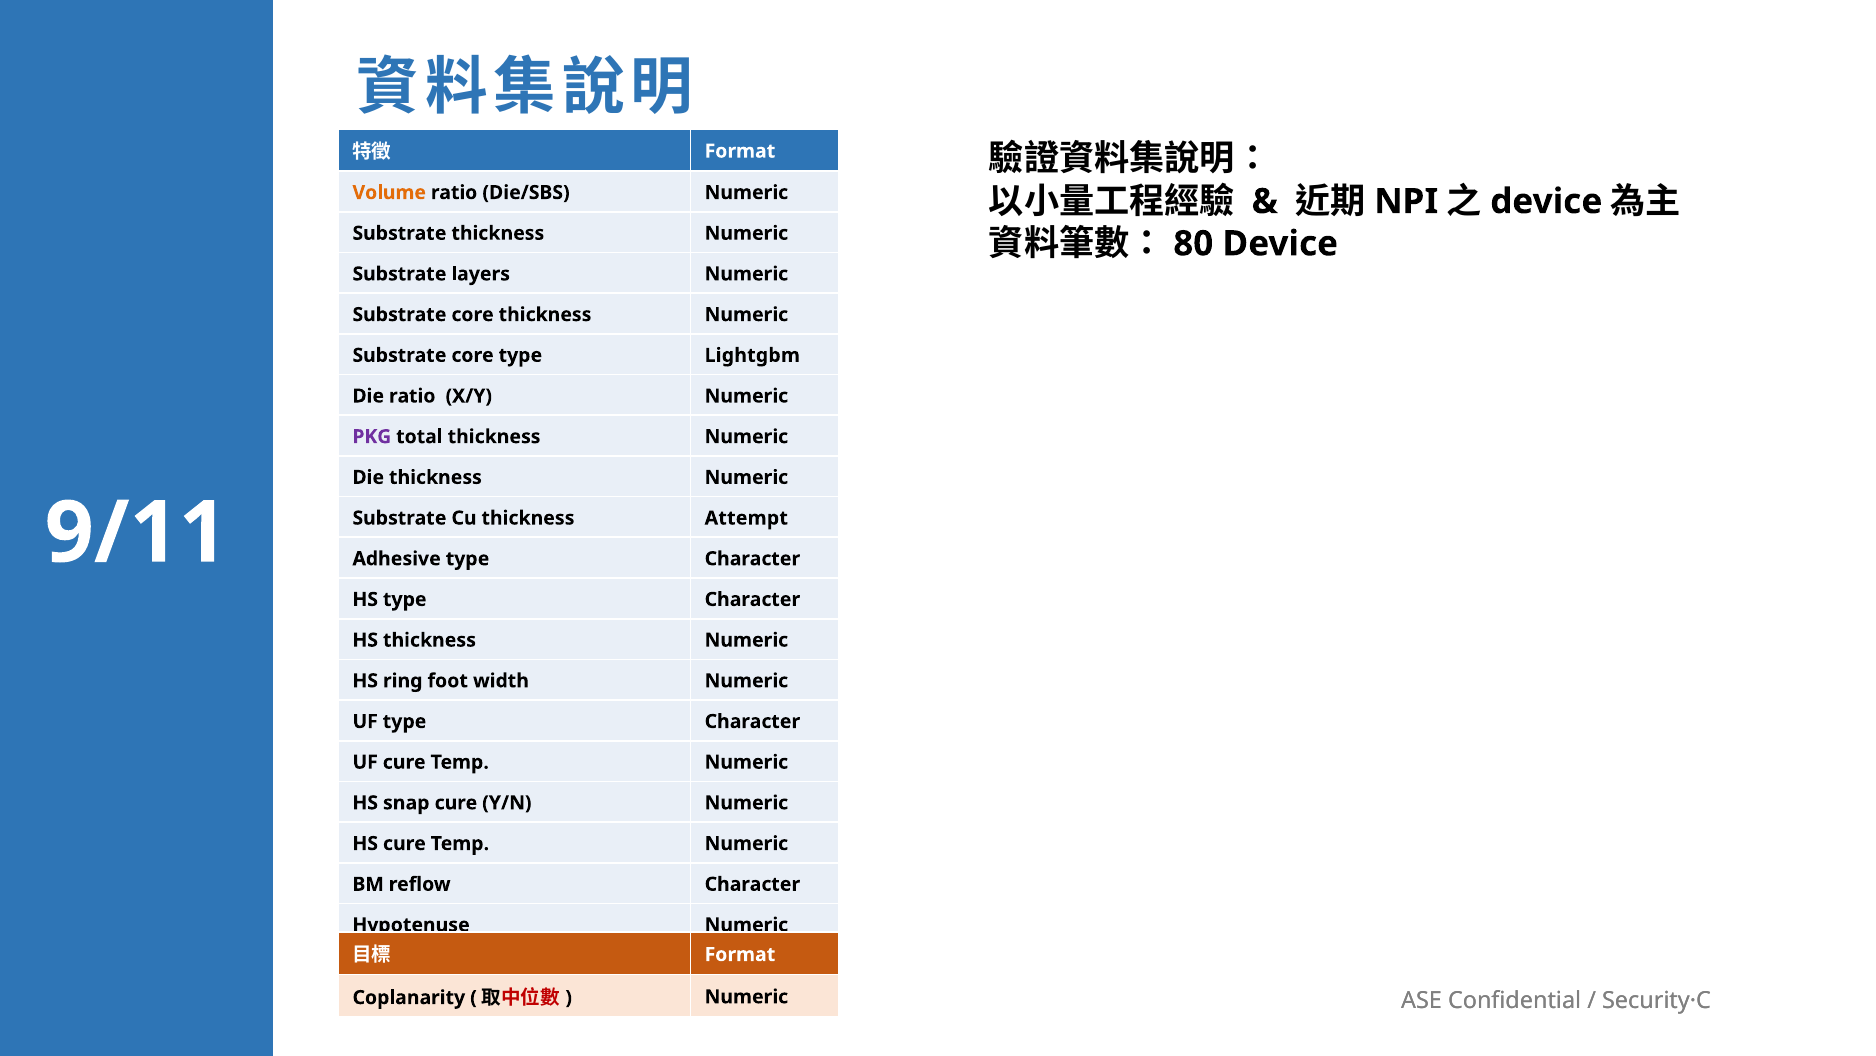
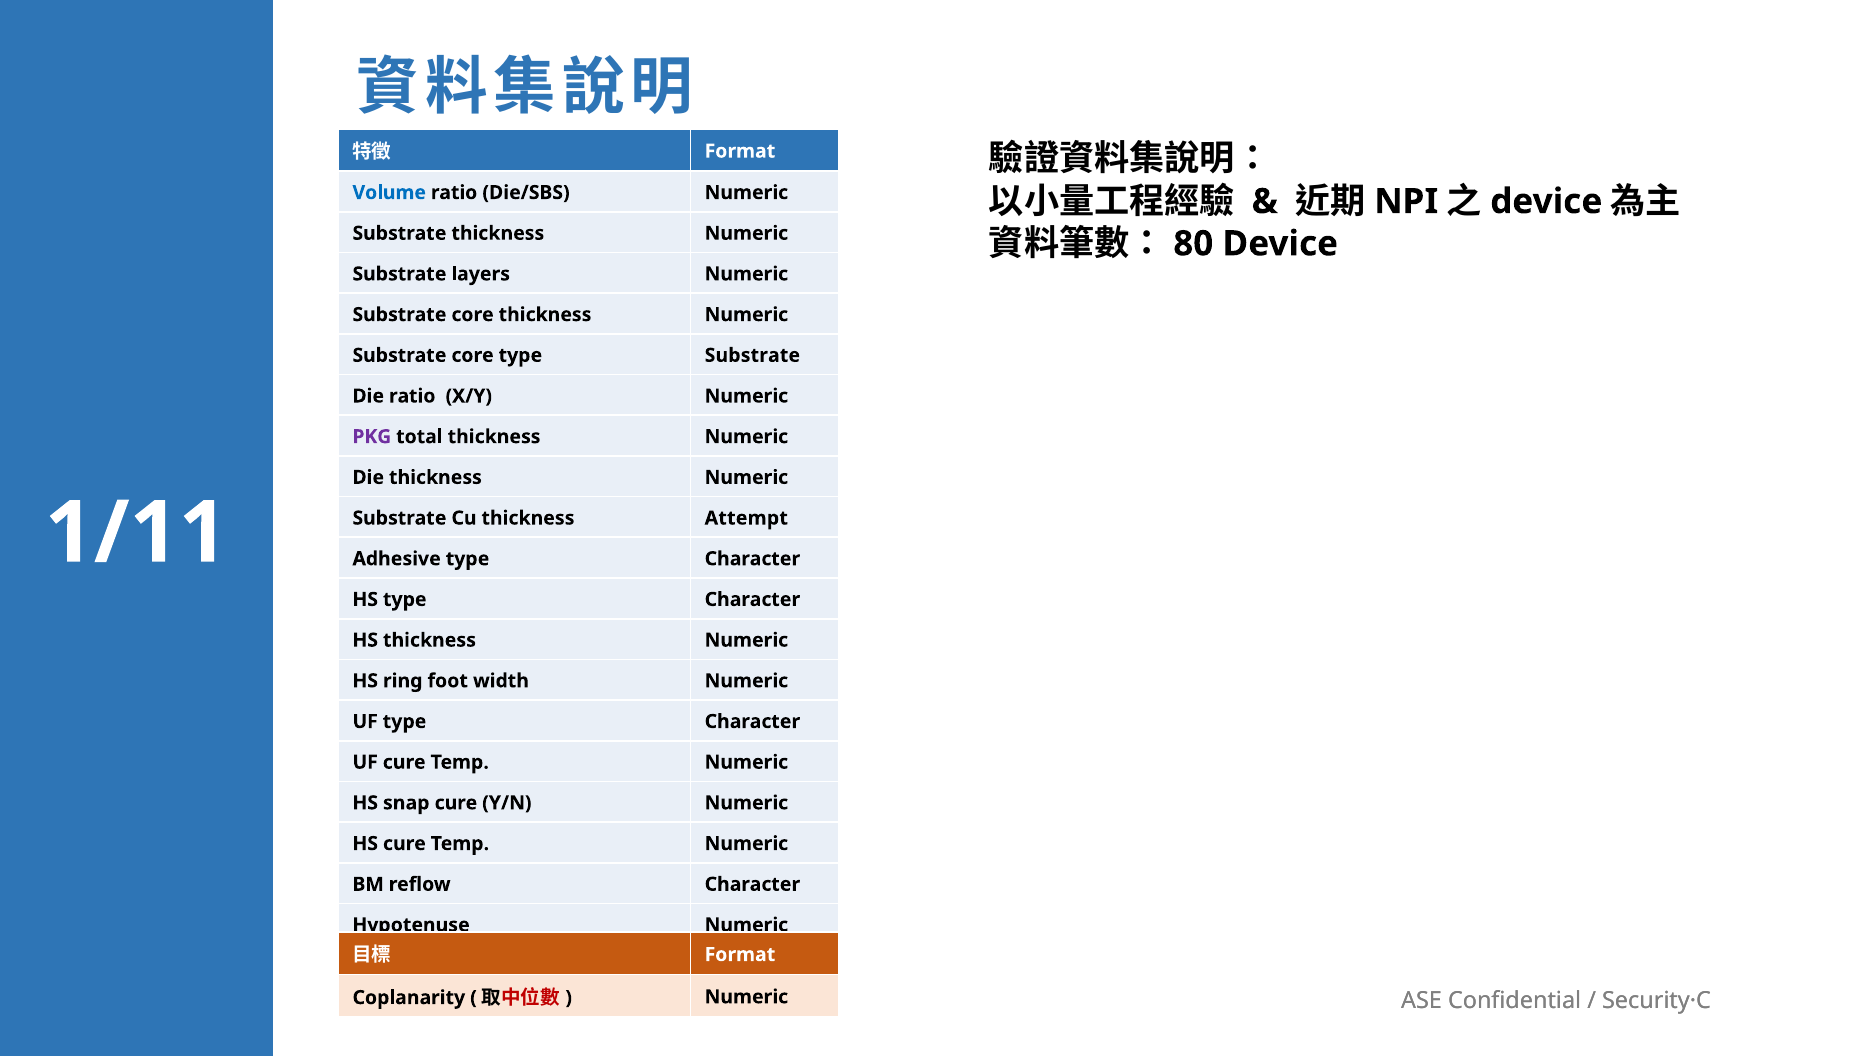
Volume colour: orange -> blue
type Lightgbm: Lightgbm -> Substrate
9/11: 9/11 -> 1/11
